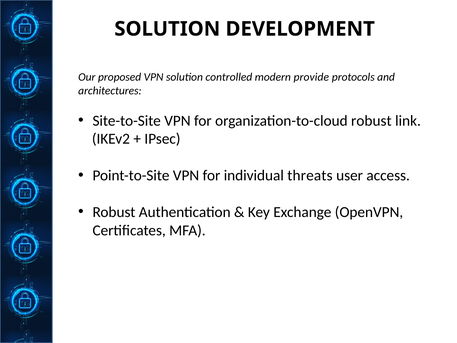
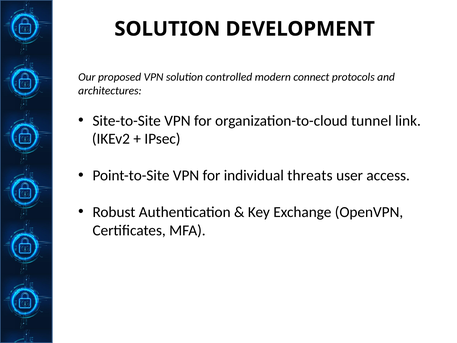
provide: provide -> connect
organization-to-cloud robust: robust -> tunnel
